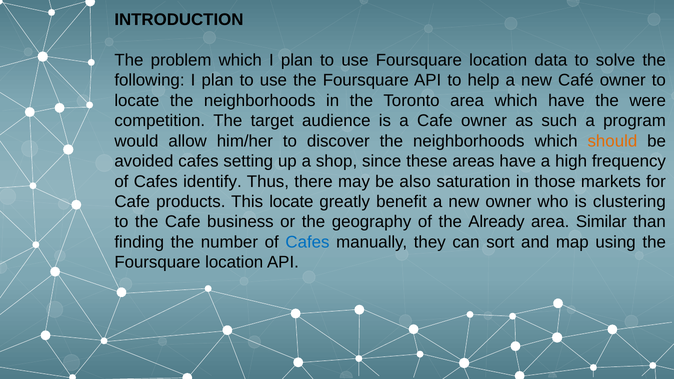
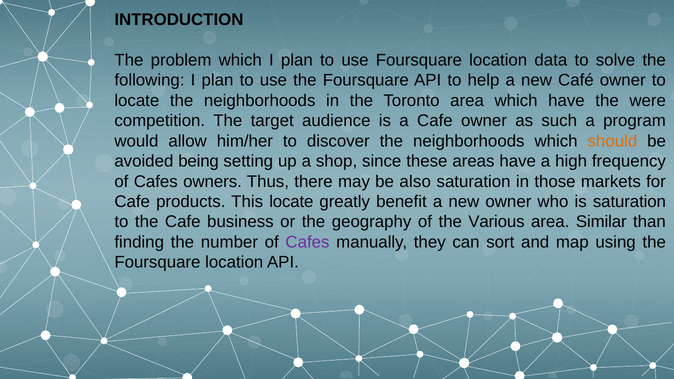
avoided cafes: cafes -> being
identify: identify -> owners
is clustering: clustering -> saturation
Already: Already -> Various
Cafes at (308, 242) colour: blue -> purple
